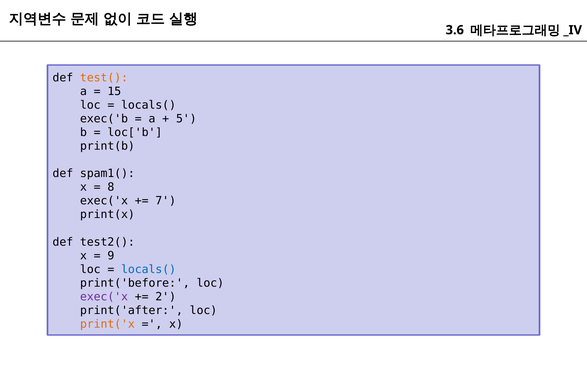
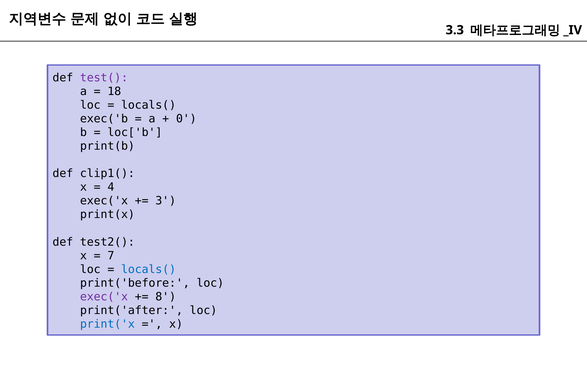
3.6: 3.6 -> 3.3
test( colour: orange -> purple
15: 15 -> 18
5: 5 -> 0
spam1(: spam1( -> clip1(
8: 8 -> 4
7: 7 -> 3
9: 9 -> 7
2: 2 -> 8
print('x colour: orange -> blue
